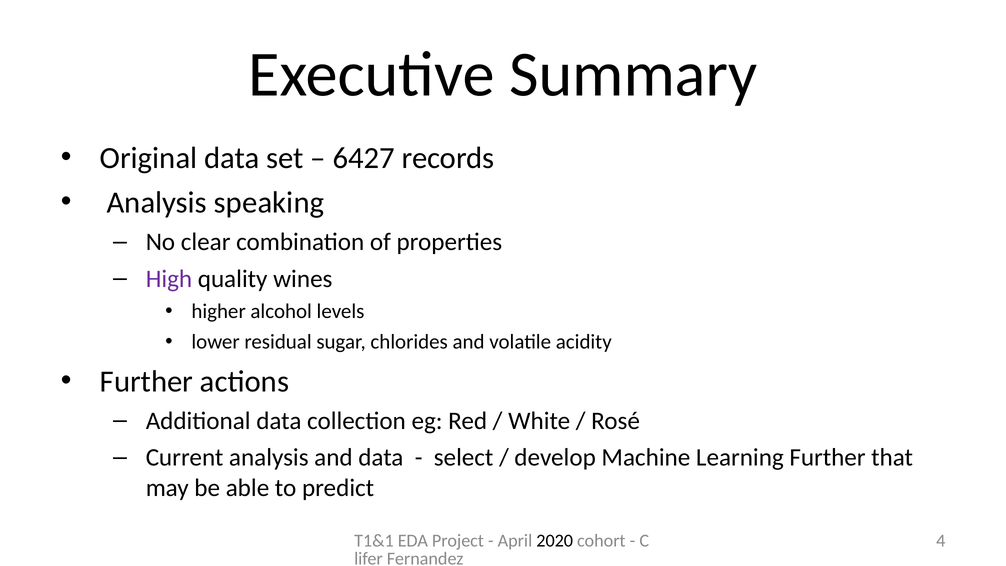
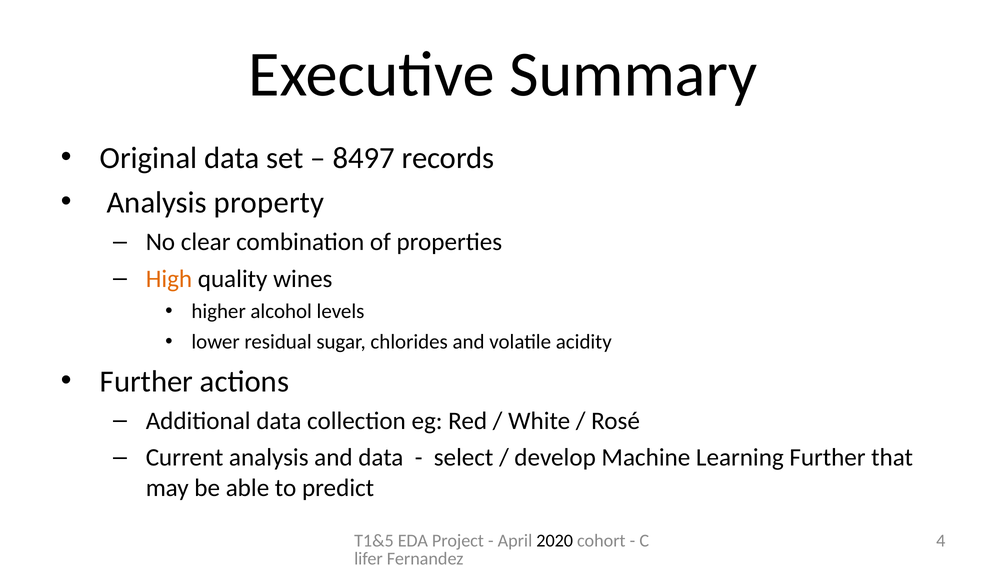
6427: 6427 -> 8497
speaking: speaking -> property
High colour: purple -> orange
T1&1: T1&1 -> T1&5
